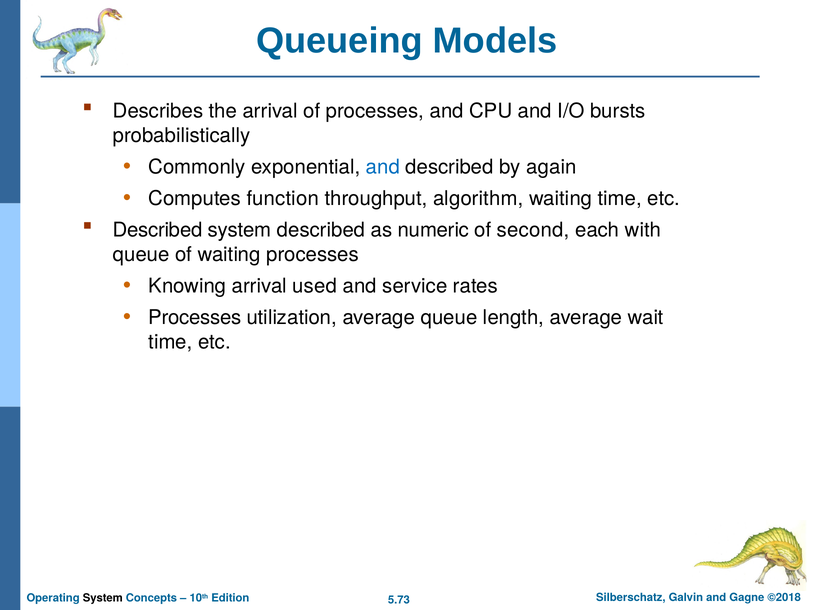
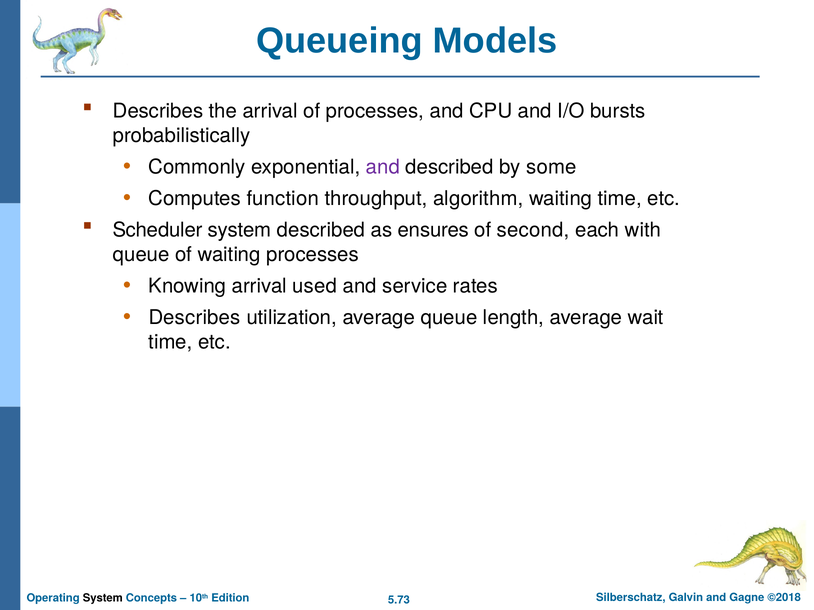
and at (383, 167) colour: blue -> purple
again: again -> some
Described at (158, 230): Described -> Scheduler
numeric: numeric -> ensures
Processes at (195, 318): Processes -> Describes
